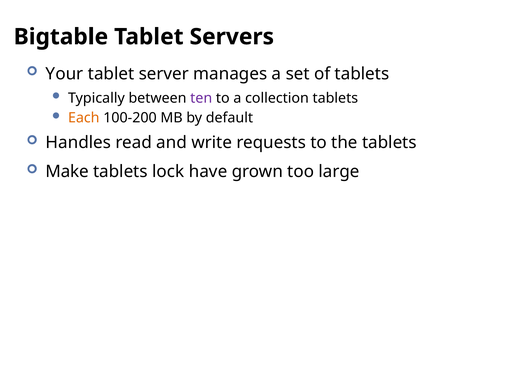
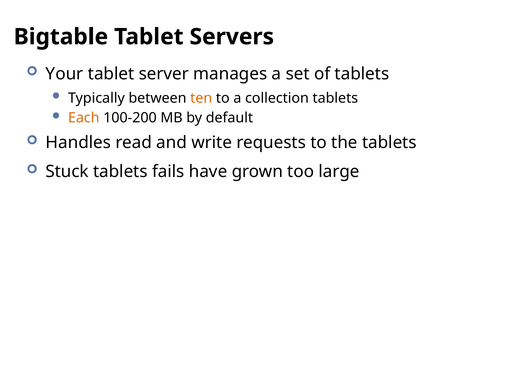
ten colour: purple -> orange
Make: Make -> Stuck
lock: lock -> fails
